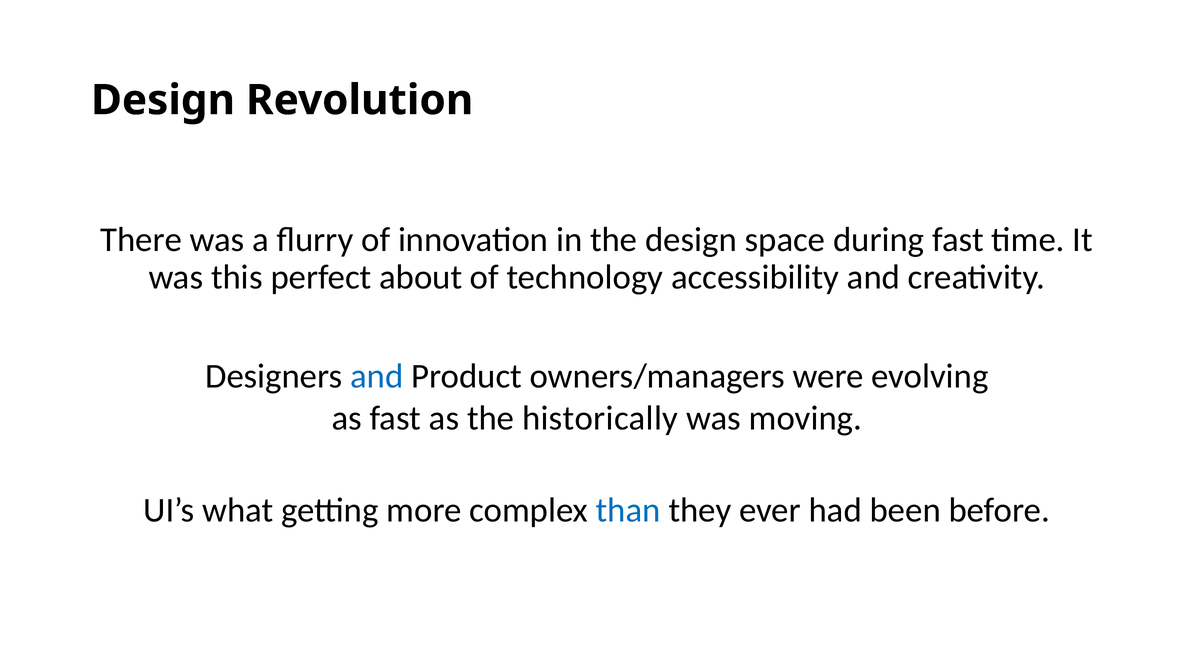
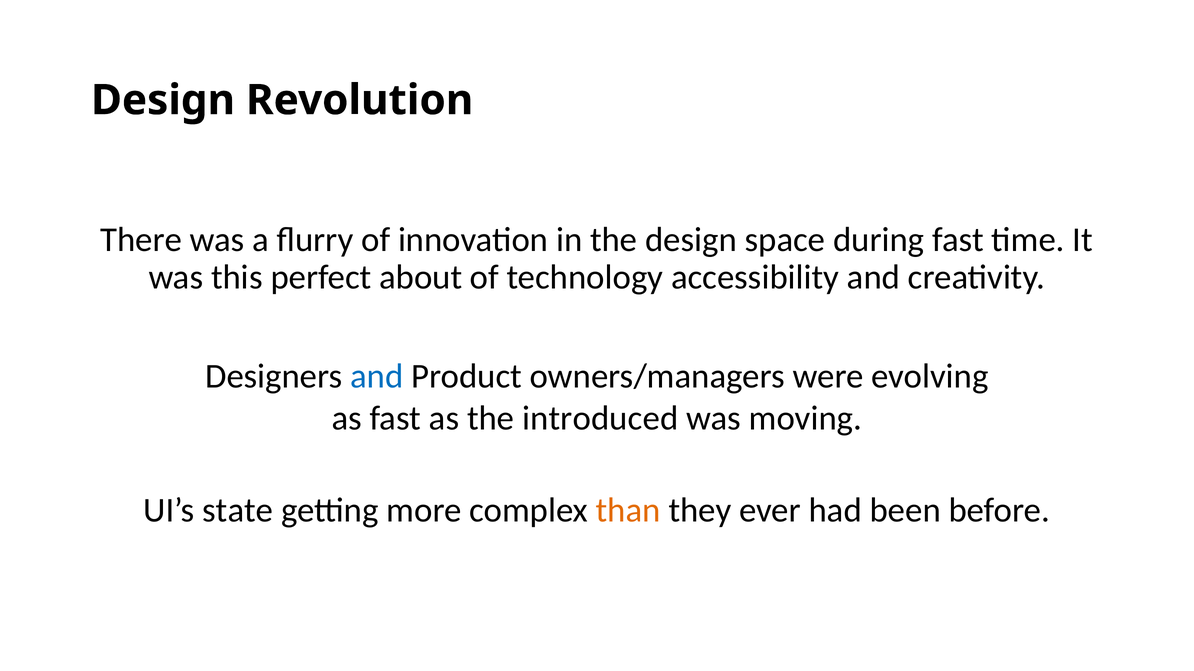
historically: historically -> introduced
what: what -> state
than colour: blue -> orange
